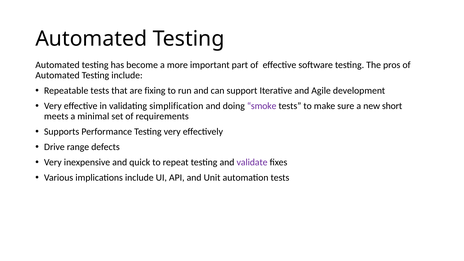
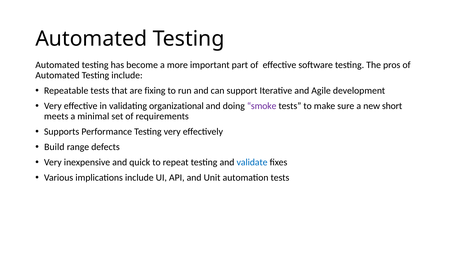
simplification: simplification -> organizational
Drive: Drive -> Build
validate colour: purple -> blue
